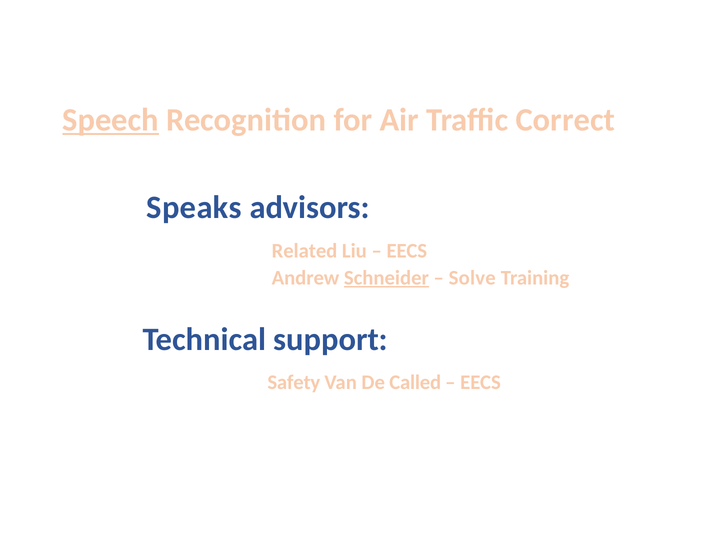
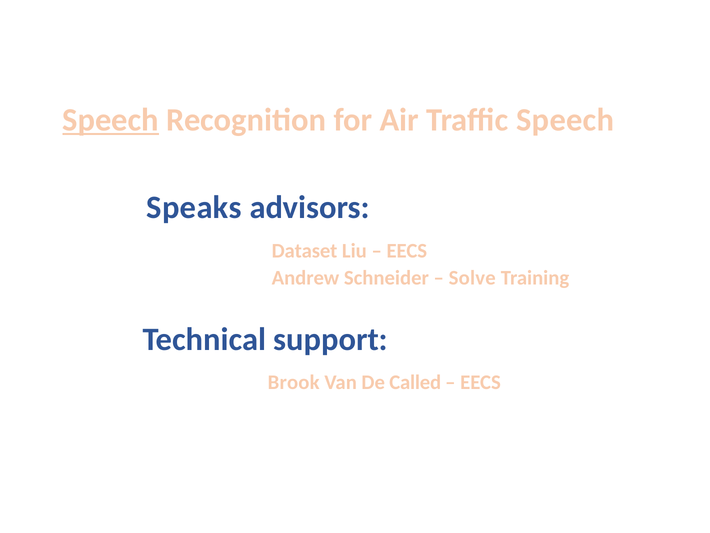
Traffic Correct: Correct -> Speech
Related: Related -> Dataset
Schneider underline: present -> none
Safety: Safety -> Brook
